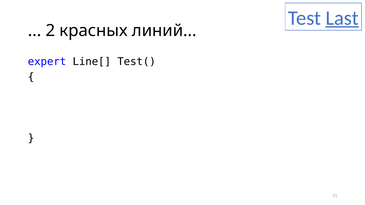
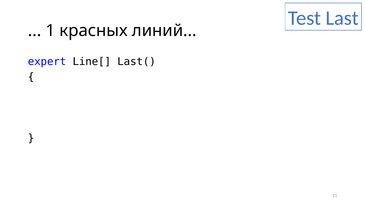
Last underline: present -> none
2: 2 -> 1
Test(: Test( -> Last(
